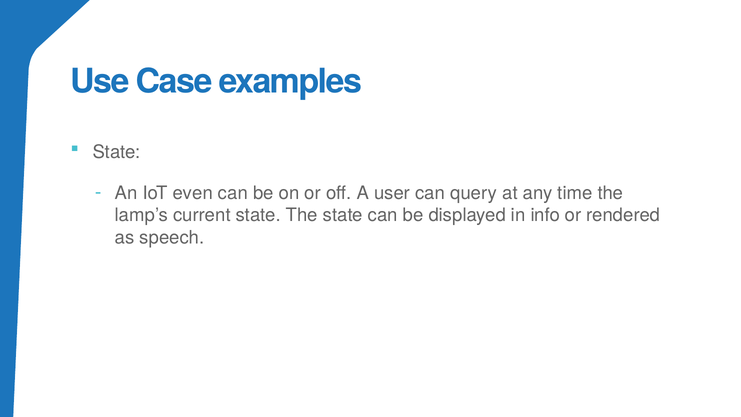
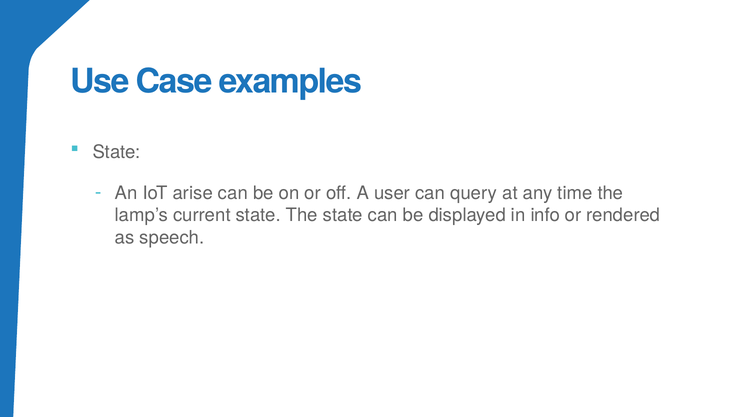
even: even -> arise
